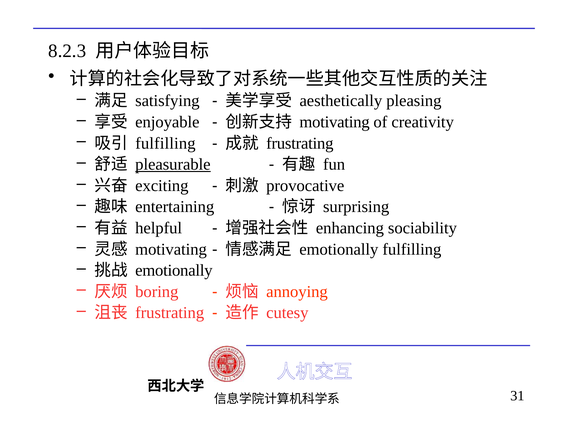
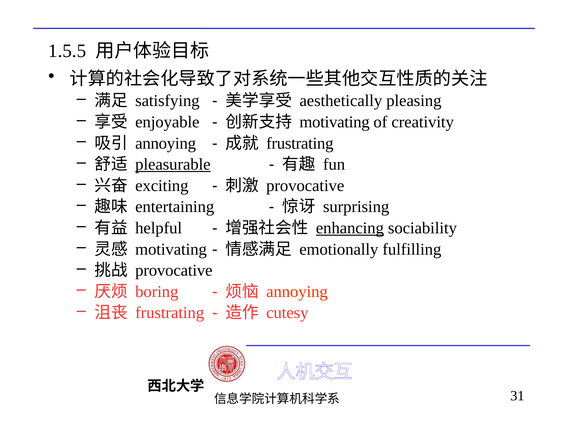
8.2.3: 8.2.3 -> 1.5.5
fulfilling at (165, 143): fulfilling -> annoying
enhancing underline: none -> present
emotionally at (174, 270): emotionally -> provocative
